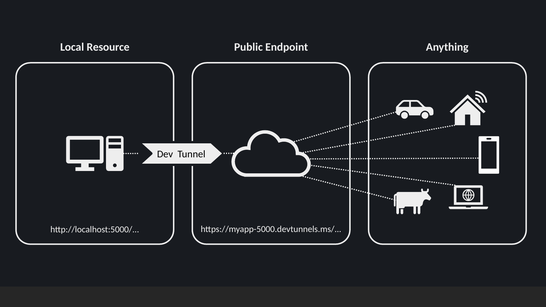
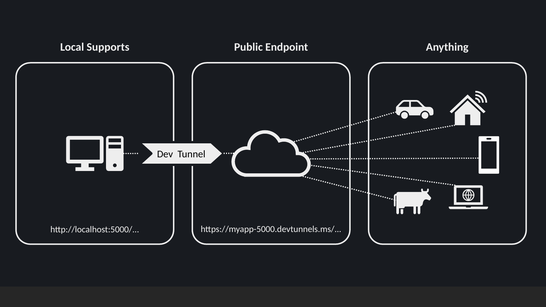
Resource: Resource -> Supports
